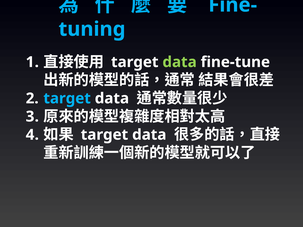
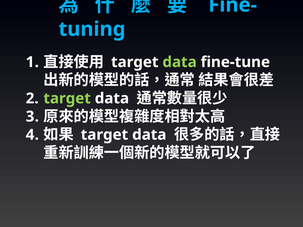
target at (67, 98) colour: light blue -> light green
